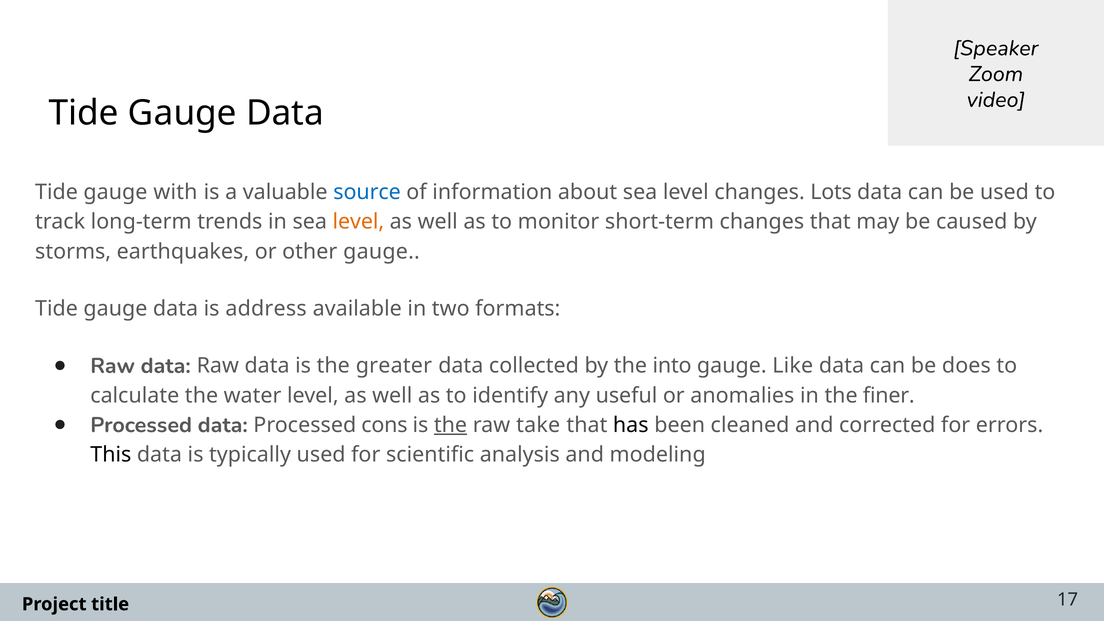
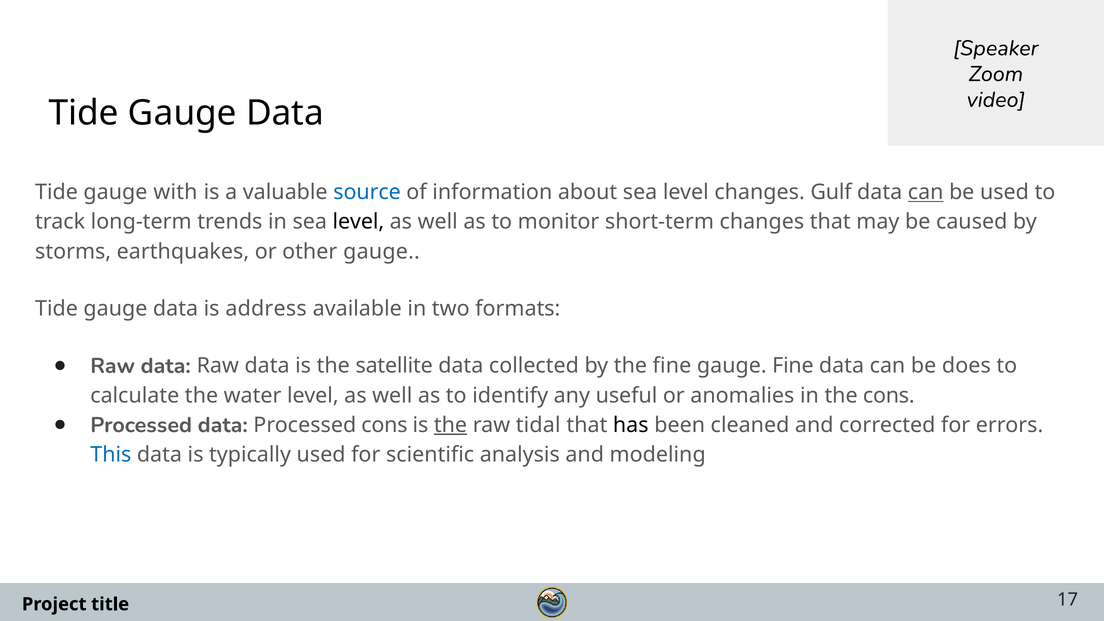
Lots: Lots -> Gulf
can at (926, 192) underline: none -> present
level at (358, 222) colour: orange -> black
greater: greater -> satellite
the into: into -> fine
gauge Like: Like -> Fine
the finer: finer -> cons
take: take -> tidal
This colour: black -> blue
